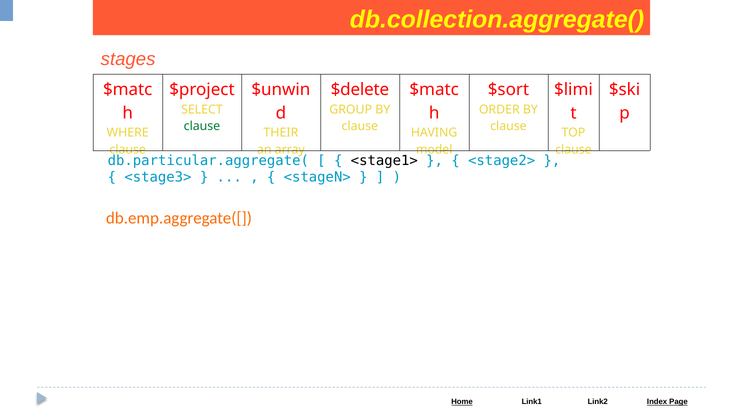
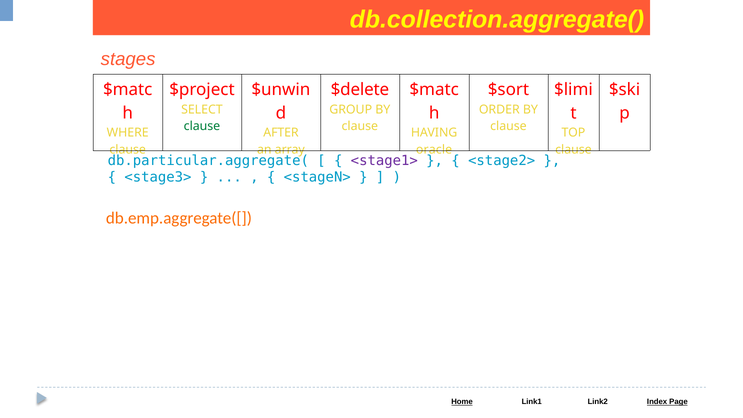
THEIR: THEIR -> AFTER
model: model -> oracle
<stage1> colour: black -> purple
